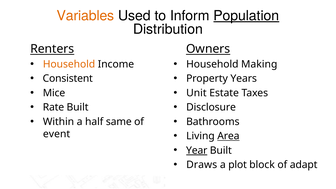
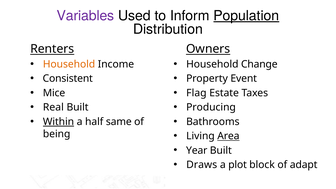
Variables colour: orange -> purple
Making: Making -> Change
Years: Years -> Event
Unit: Unit -> Flag
Rate: Rate -> Real
Disclosure: Disclosure -> Producing
Within underline: none -> present
event: event -> being
Year underline: present -> none
